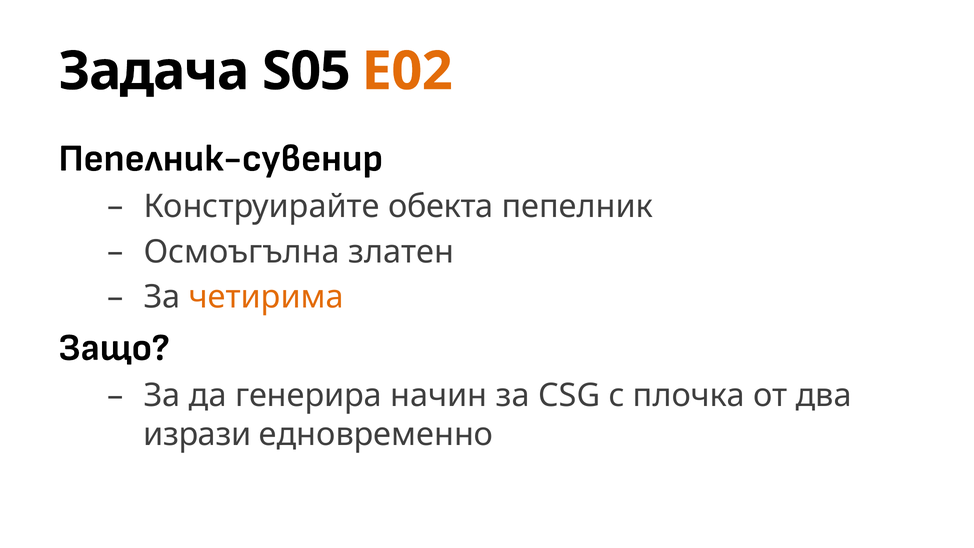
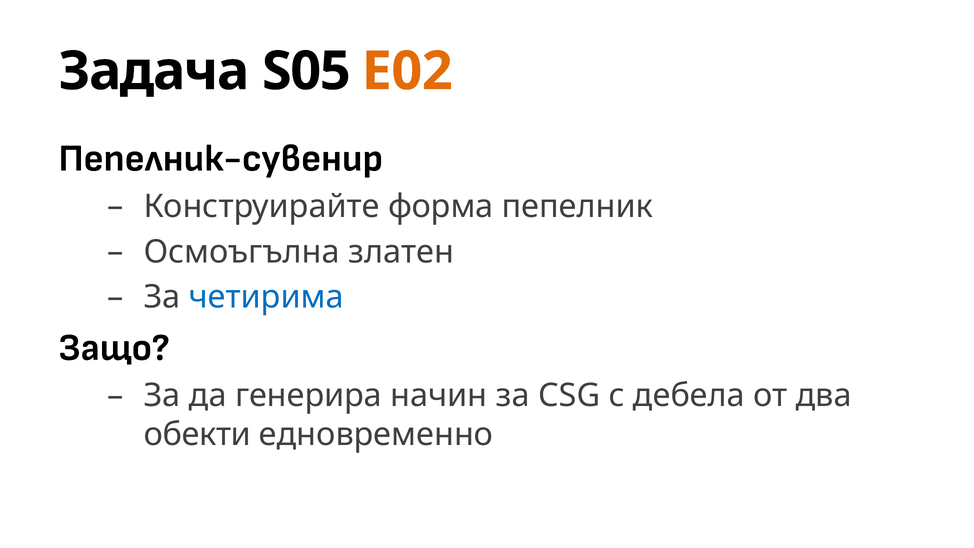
обекта: обекта -> форма
четирима colour: orange -> blue
плочка: плочка -> дебела
изрази: изрази -> обекти
